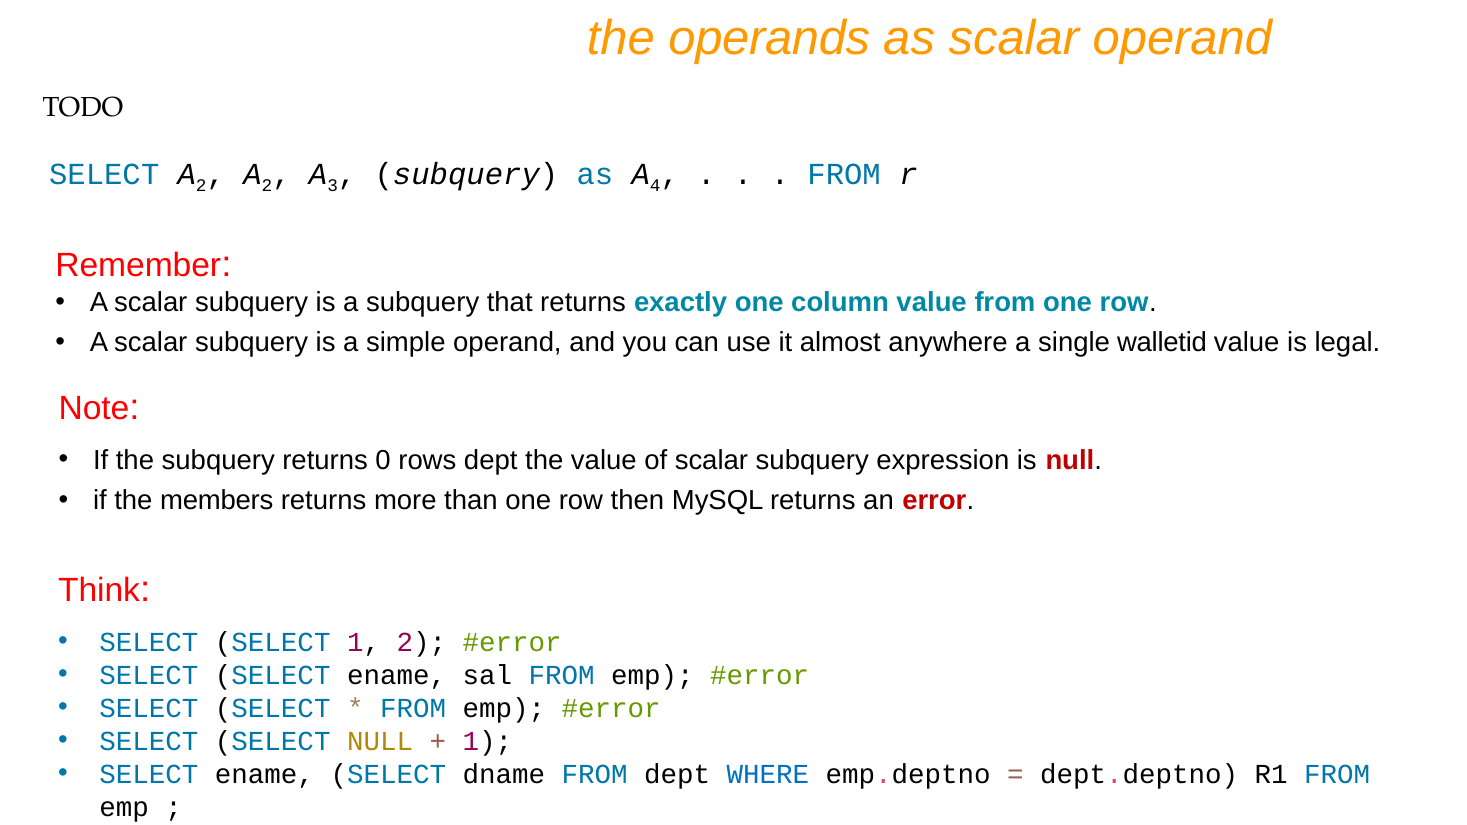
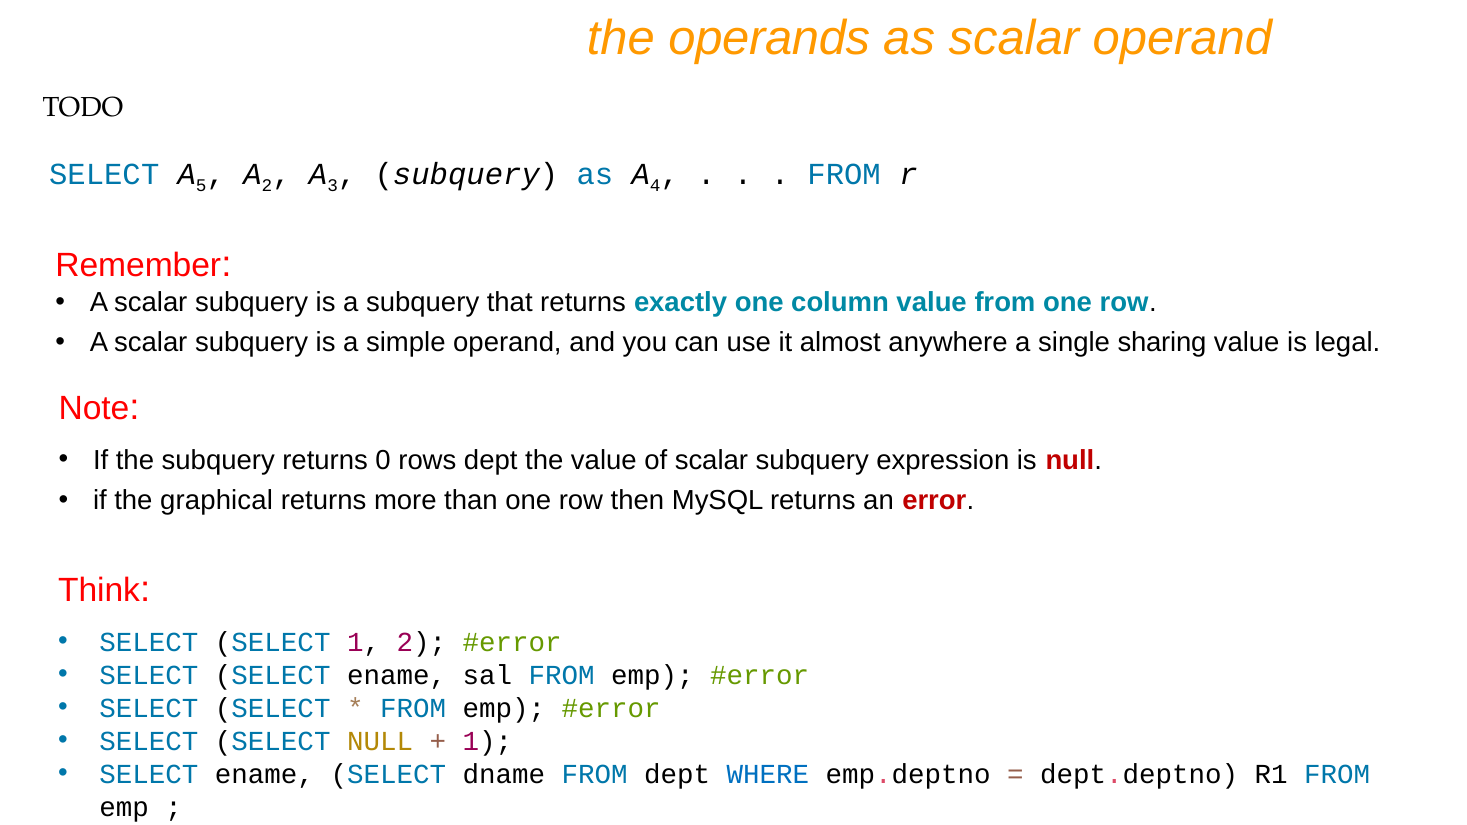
SELECT A 2: 2 -> 5
walletid: walletid -> sharing
members: members -> graphical
